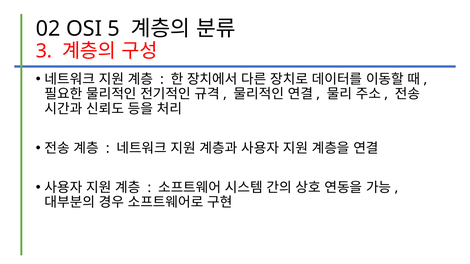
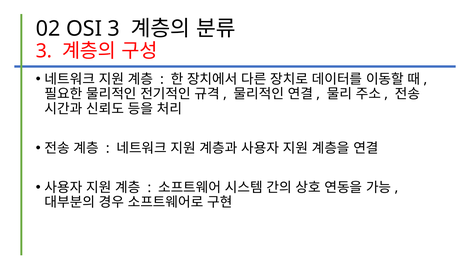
OSI 5: 5 -> 3
